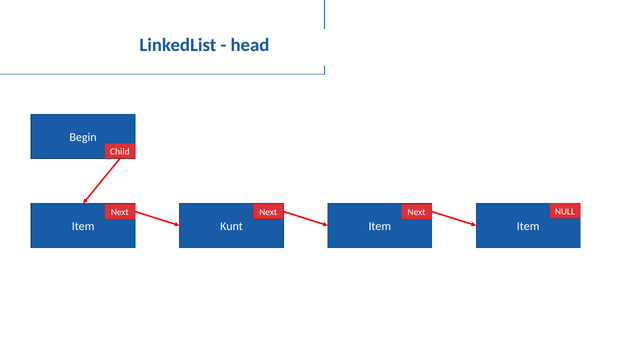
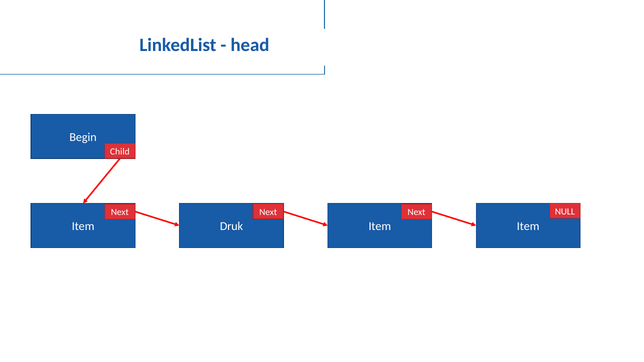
Kunt: Kunt -> Druk
